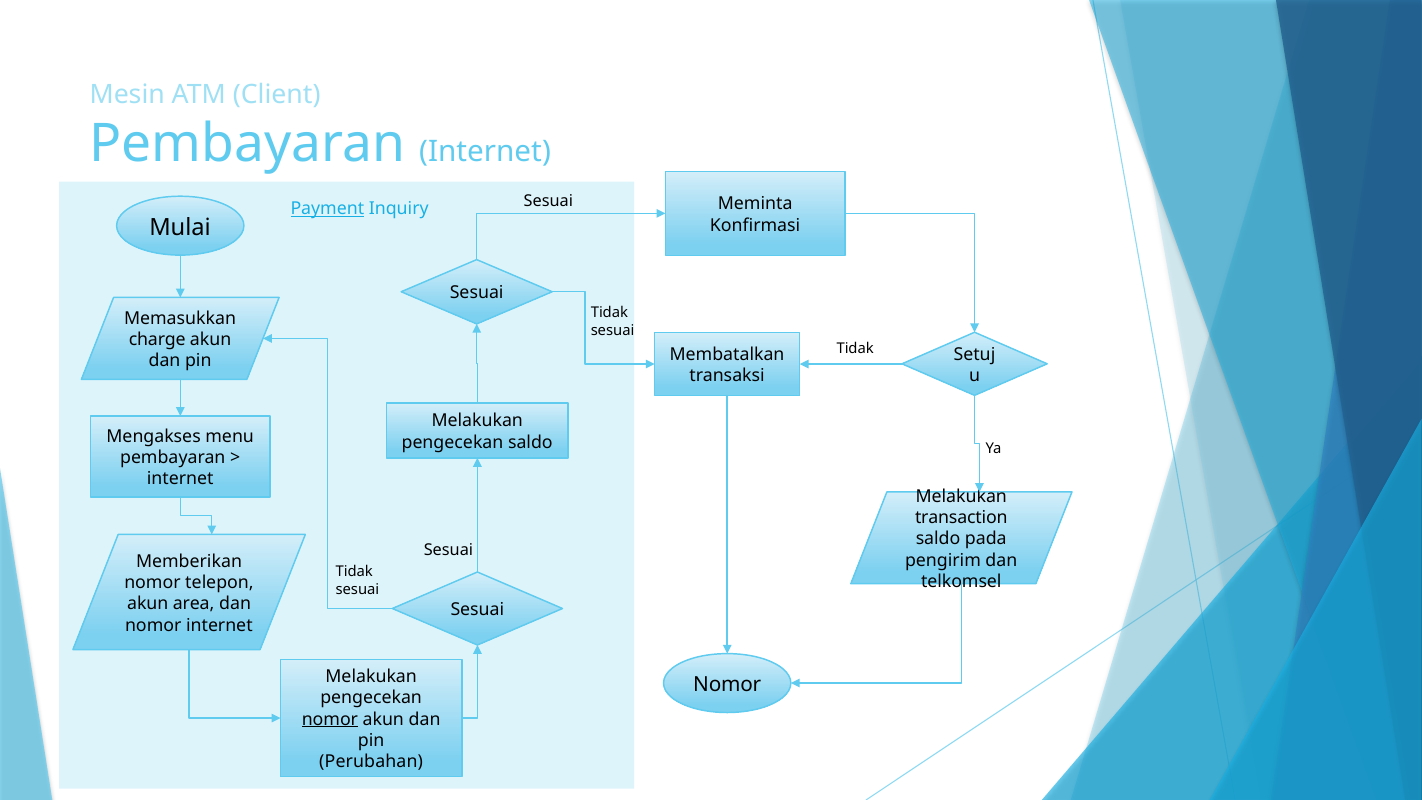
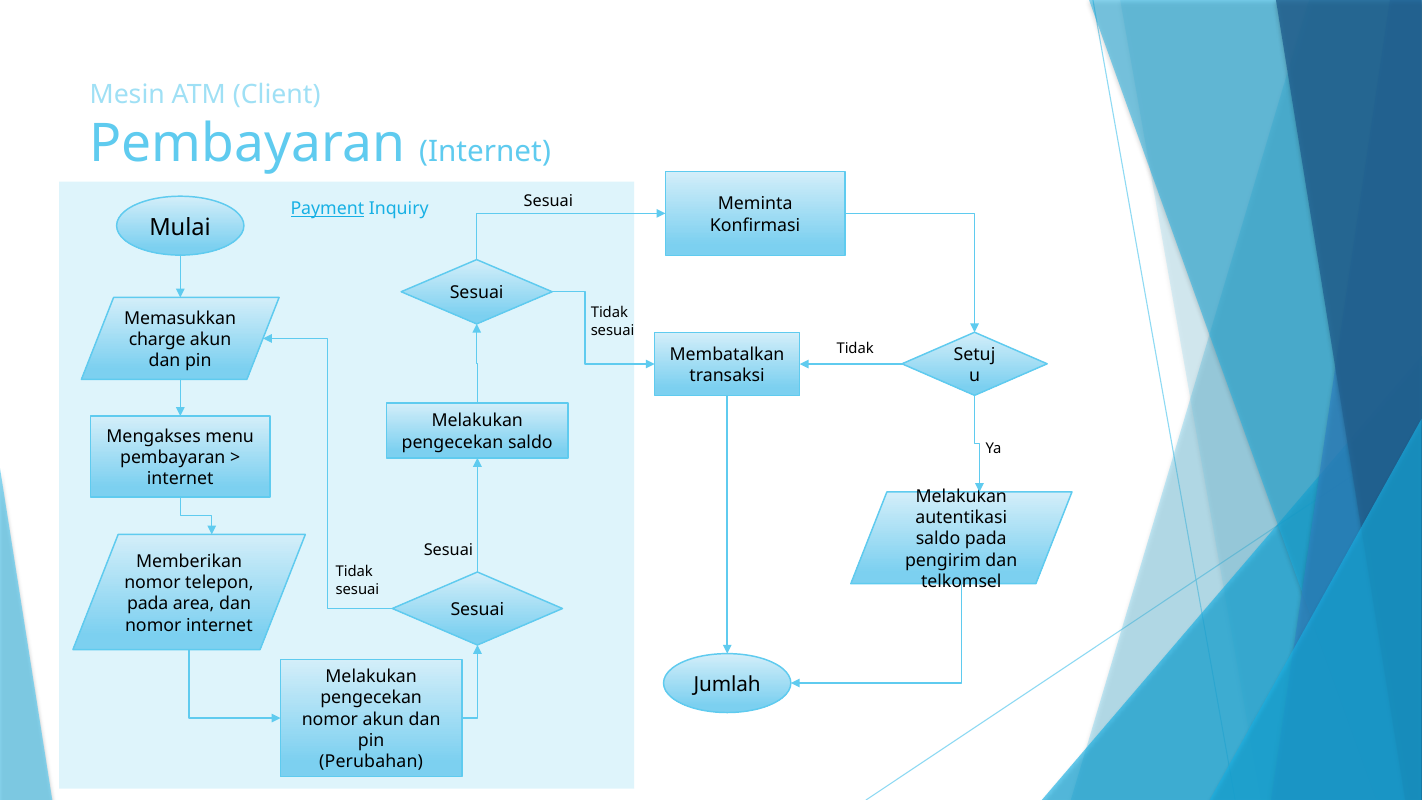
transaction: transaction -> autentikasi
akun at (148, 604): akun -> pada
Nomor at (727, 684): Nomor -> Jumlah
nomor at (330, 719) underline: present -> none
